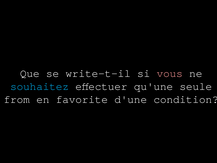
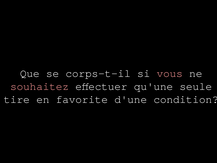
write-t-il: write-t-il -> corps-t-il
souhaitez colour: light blue -> pink
from: from -> tire
